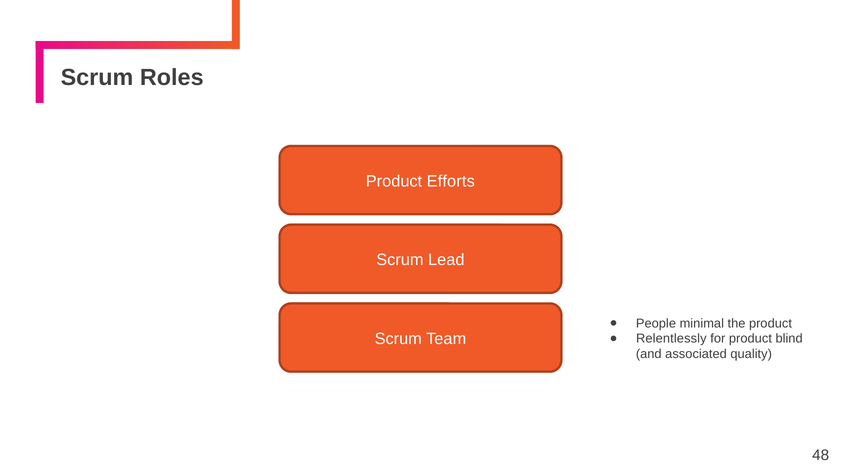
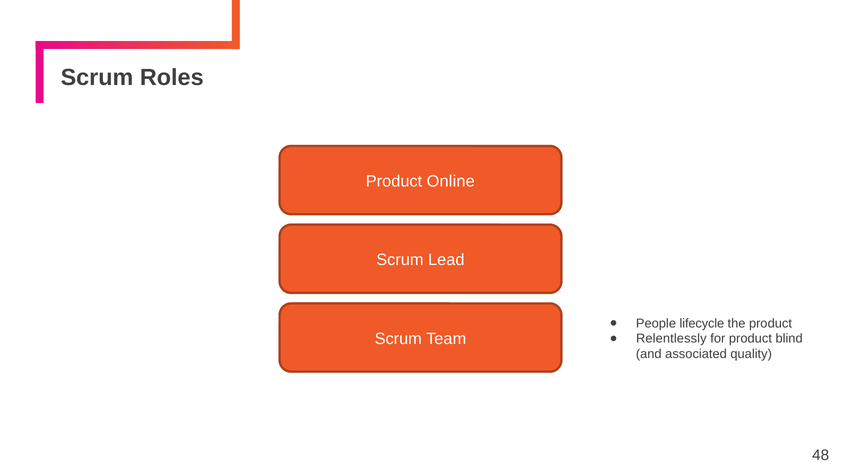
Efforts: Efforts -> Online
minimal: minimal -> lifecycle
